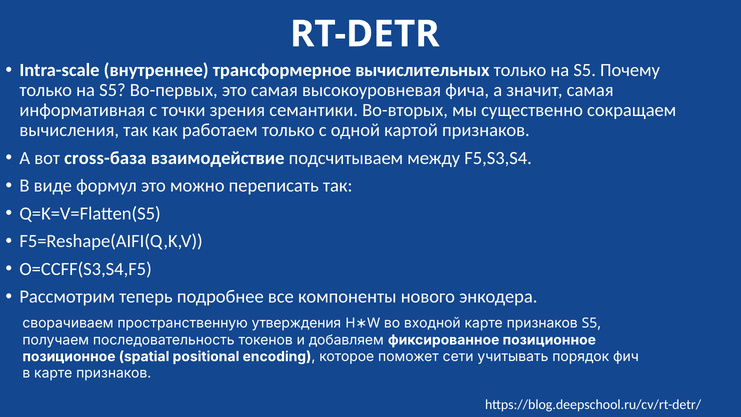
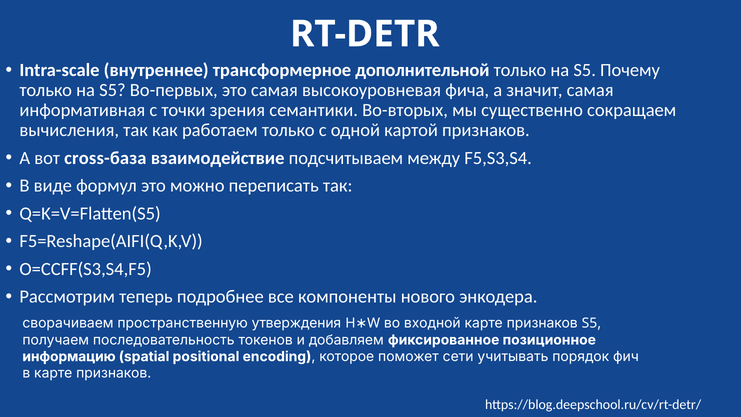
вычислительных: вычислительных -> дополнительной
позиционное at (69, 356): позиционное -> информацию
